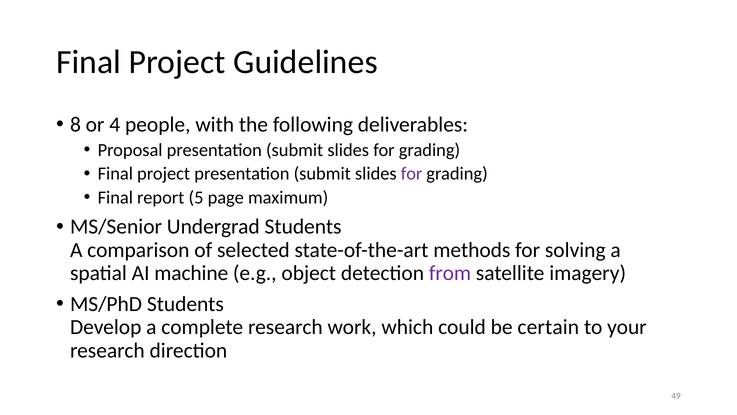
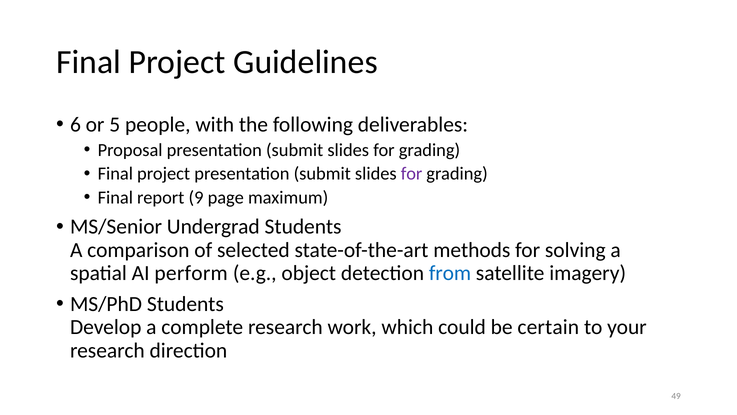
8: 8 -> 6
4: 4 -> 5
5: 5 -> 9
machine: machine -> perform
from colour: purple -> blue
